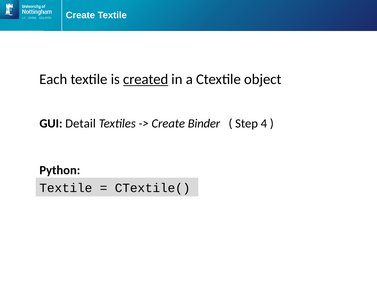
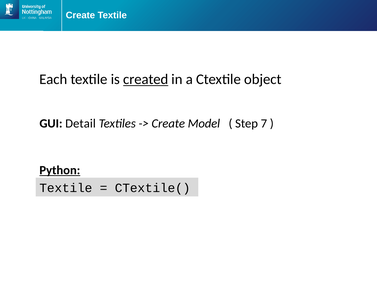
Binder: Binder -> Model
4: 4 -> 7
Python underline: none -> present
